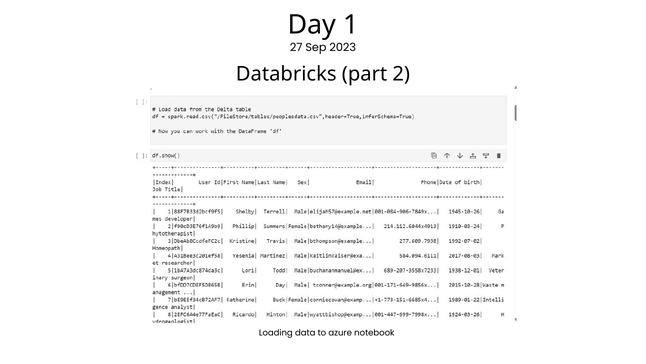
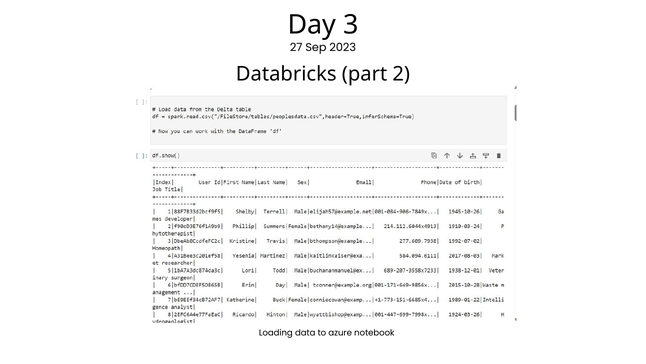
1: 1 -> 3
